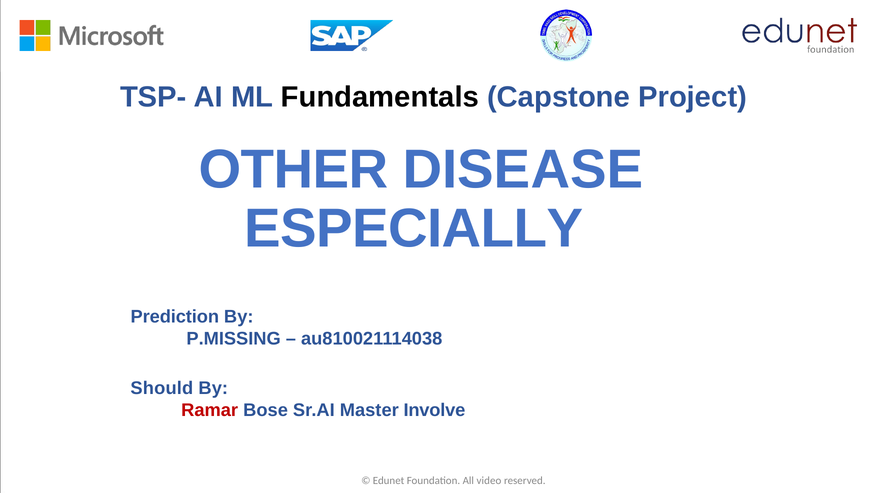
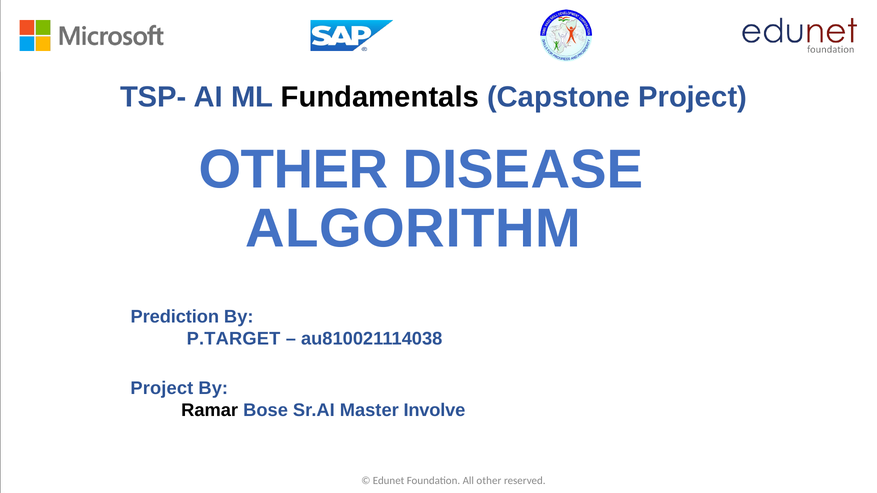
ESPECIALLY: ESPECIALLY -> ALGORITHM
P.MISSING: P.MISSING -> P.TARGET
Should at (162, 389): Should -> Project
Ramar colour: red -> black
All video: video -> other
